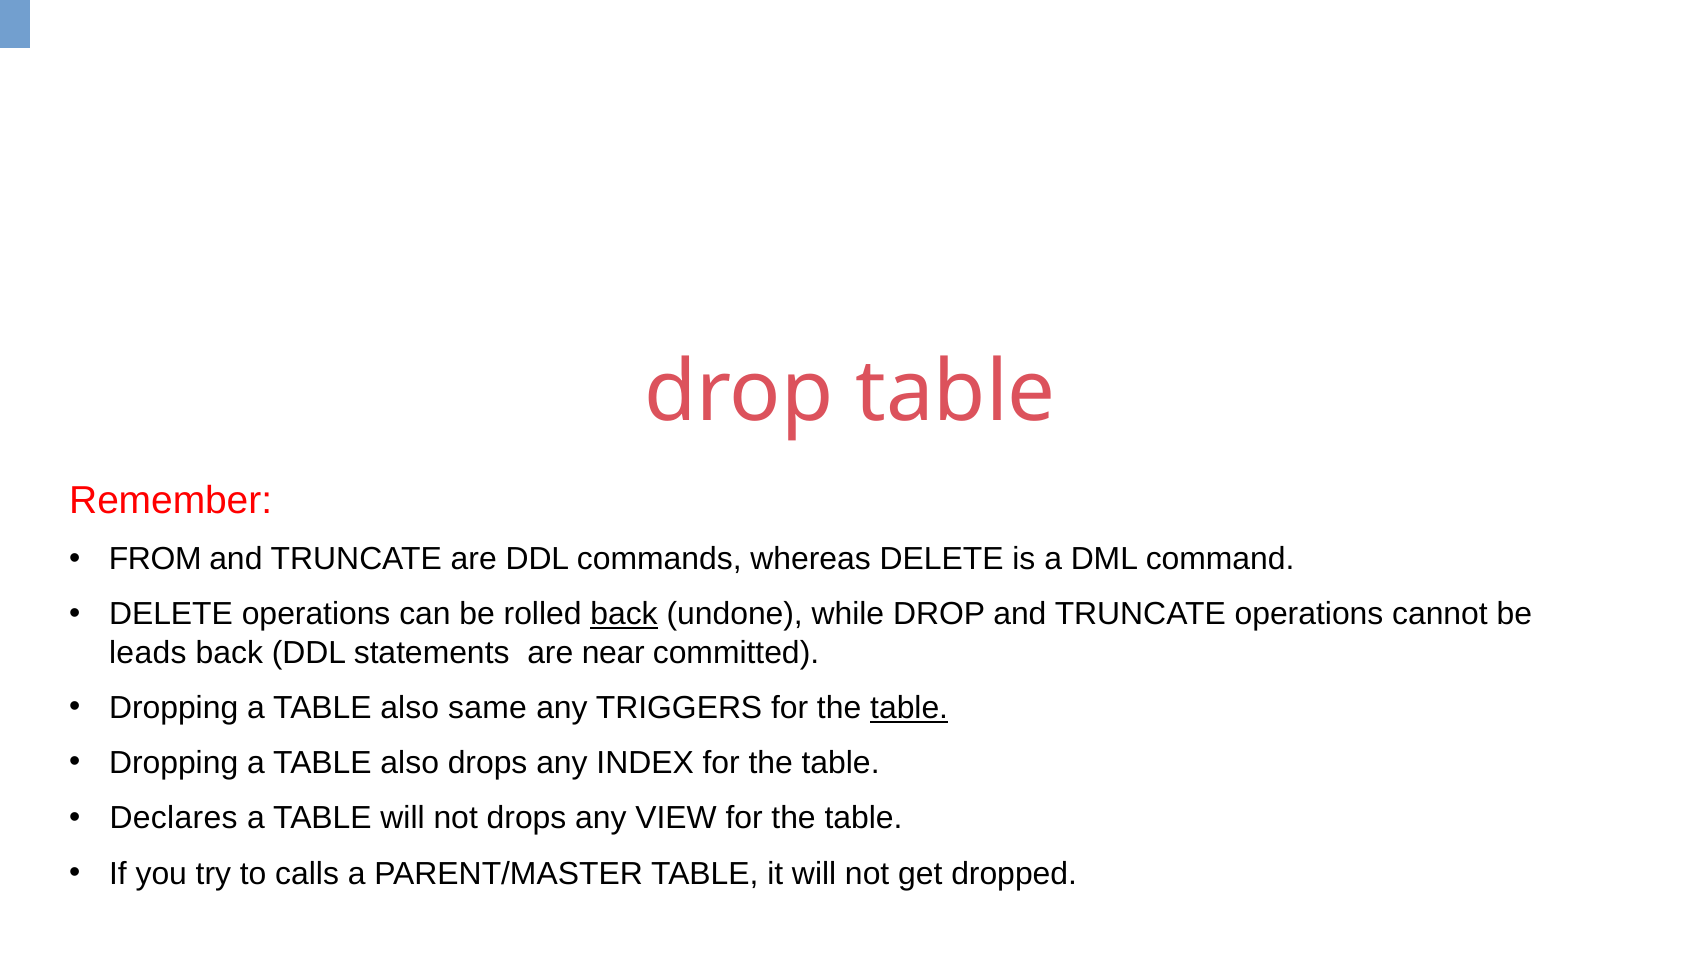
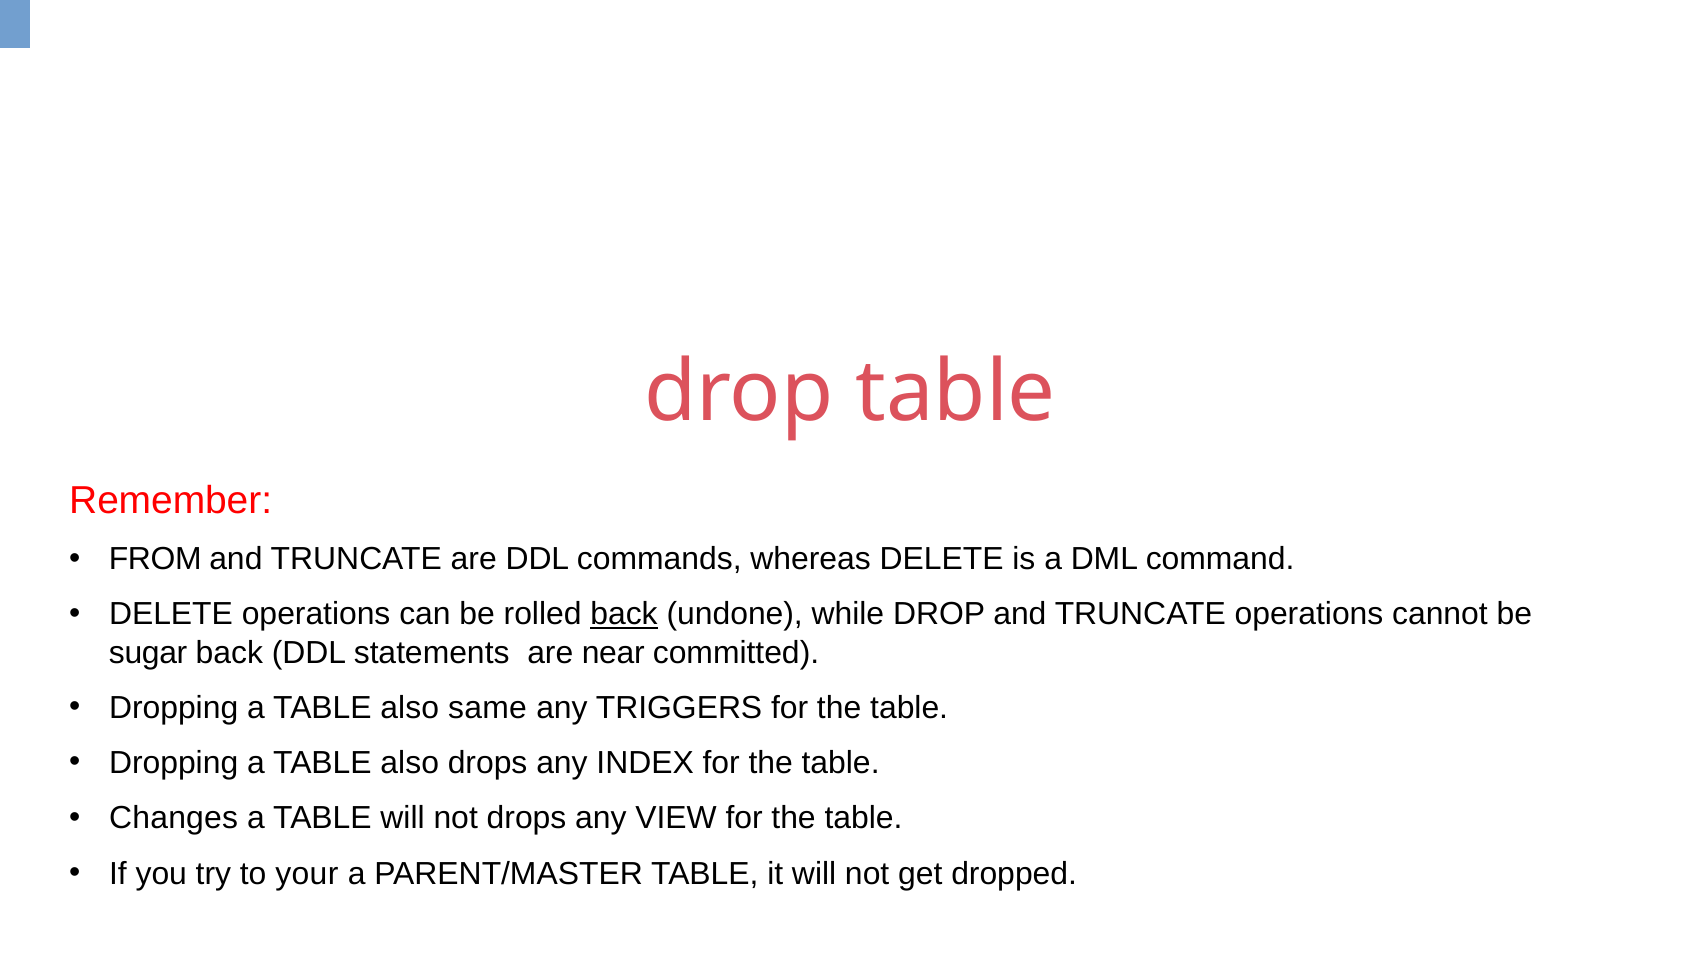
leads: leads -> sugar
table at (909, 708) underline: present -> none
Declares: Declares -> Changes
calls: calls -> your
